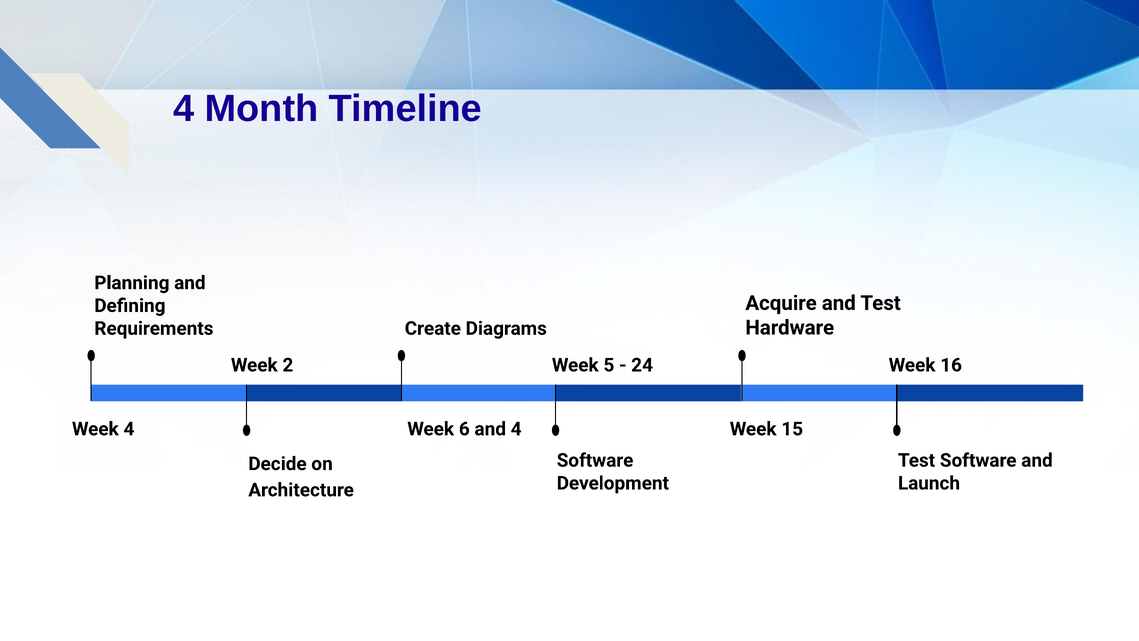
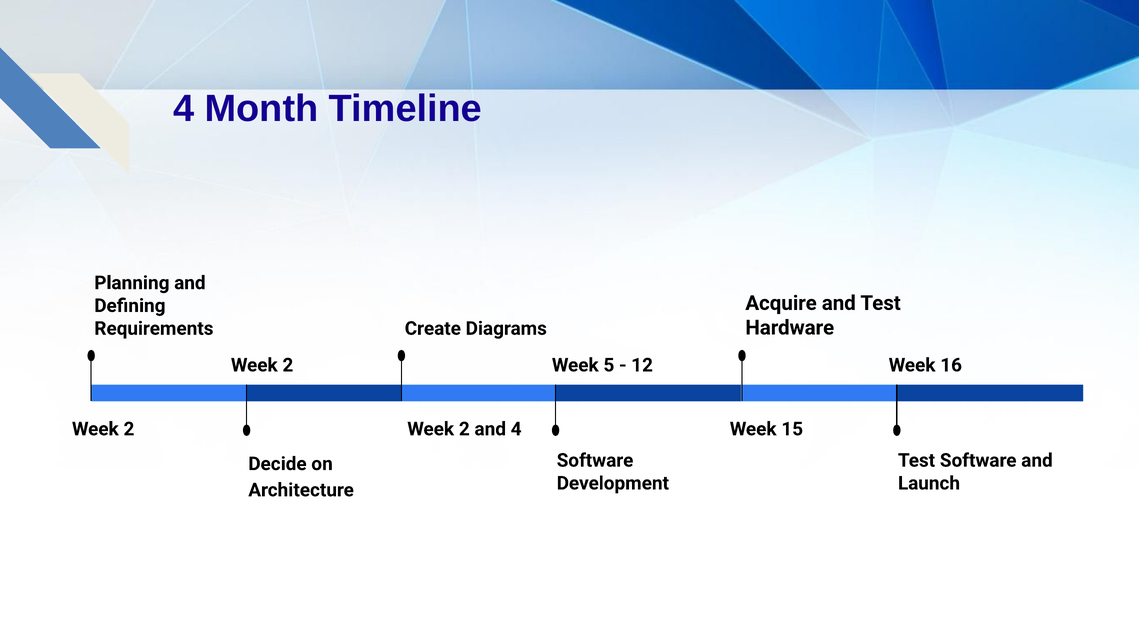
24: 24 -> 12
4 at (129, 429): 4 -> 2
6 at (464, 429): 6 -> 2
